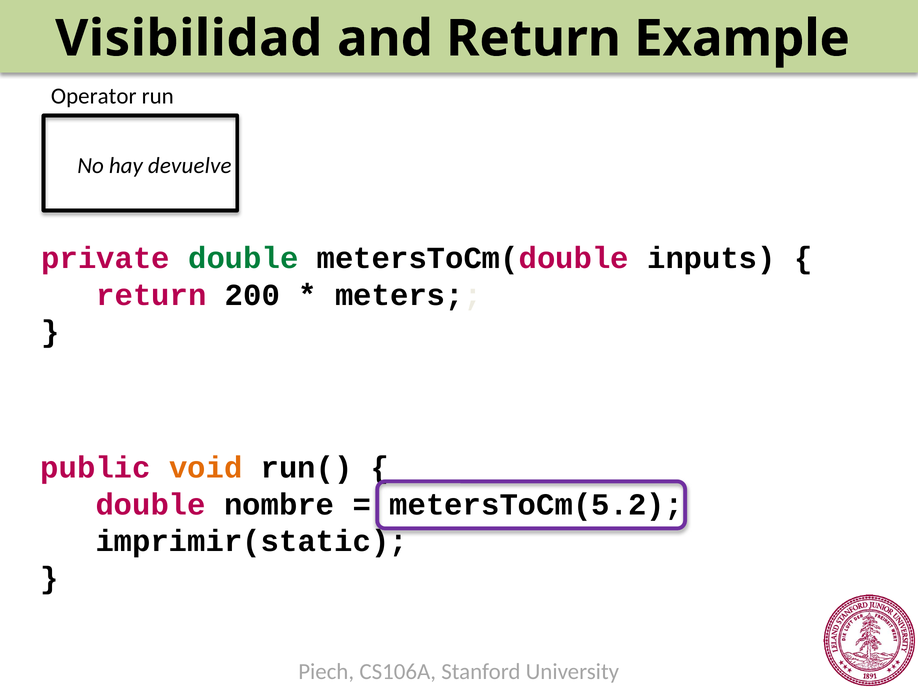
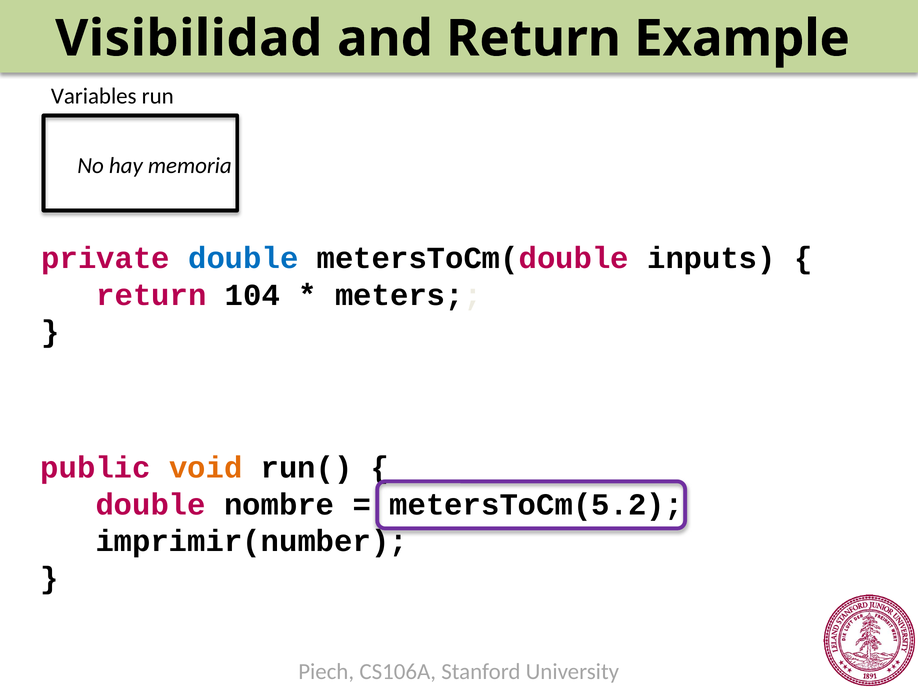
Operator: Operator -> Variables
devuelve: devuelve -> memoria
double at (243, 258) colour: green -> blue
200: 200 -> 104
imprimir(static: imprimir(static -> imprimir(number
